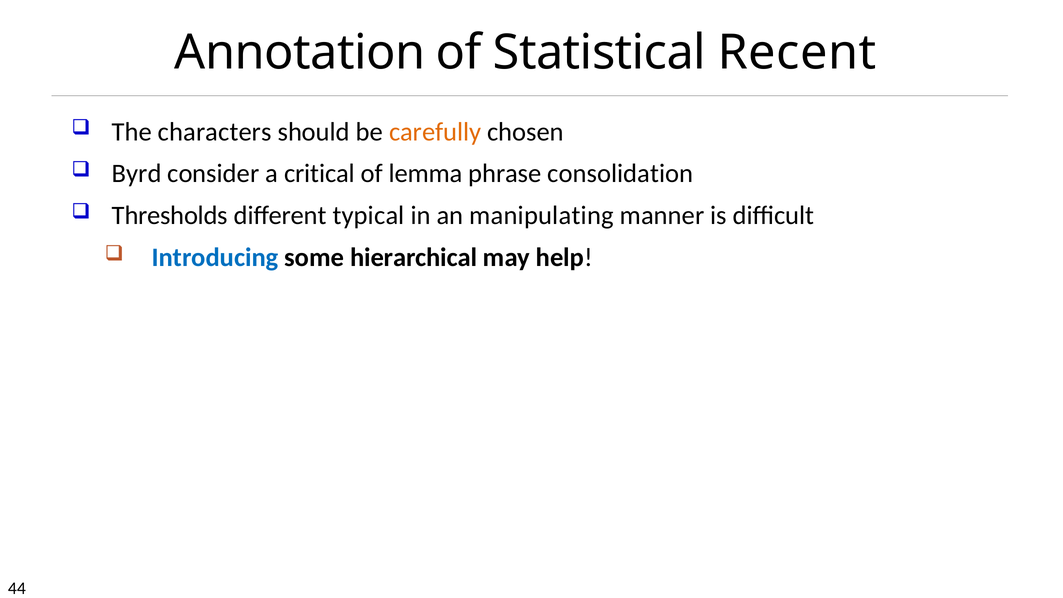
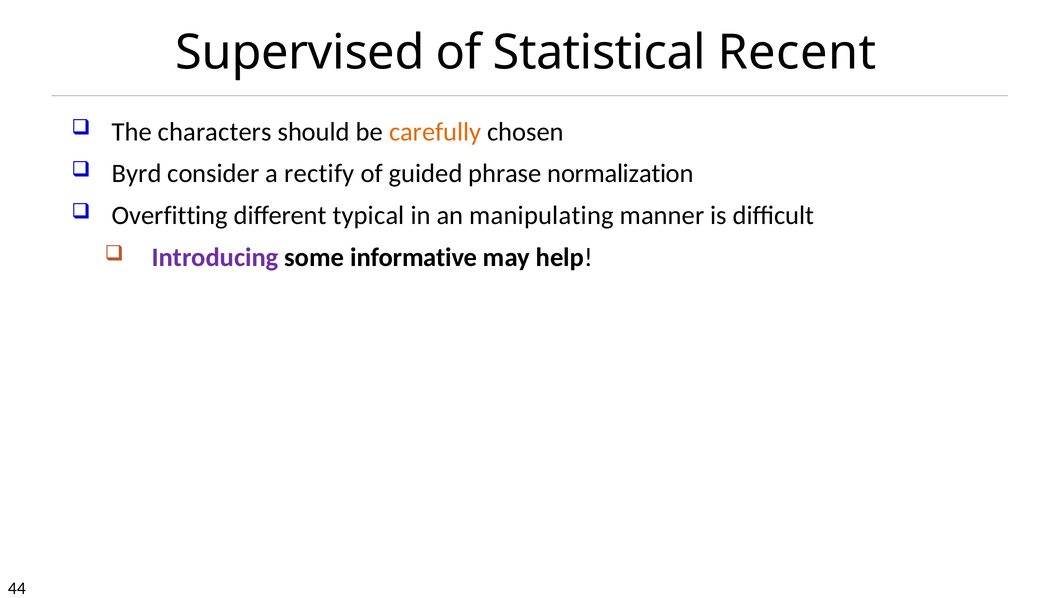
Annotation: Annotation -> Supervised
critical: critical -> rectify
lemma: lemma -> guided
consolidation: consolidation -> normalization
Thresholds: Thresholds -> Overfitting
Introducing colour: blue -> purple
hierarchical: hierarchical -> informative
